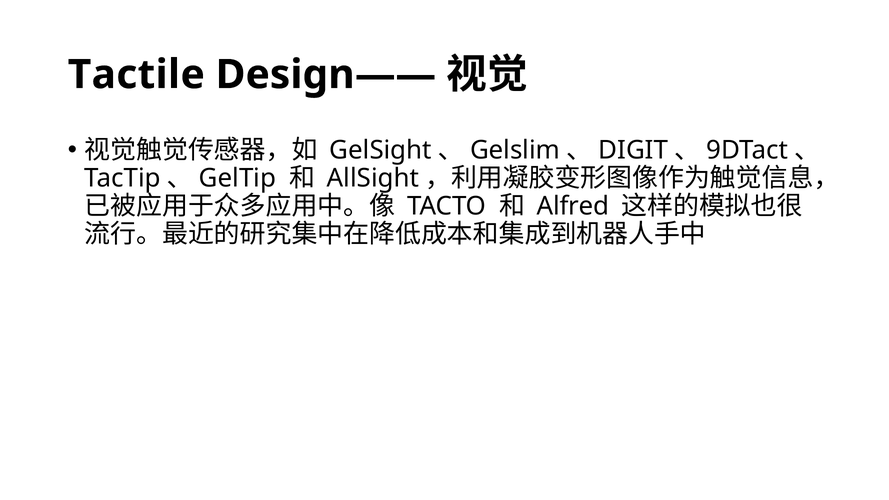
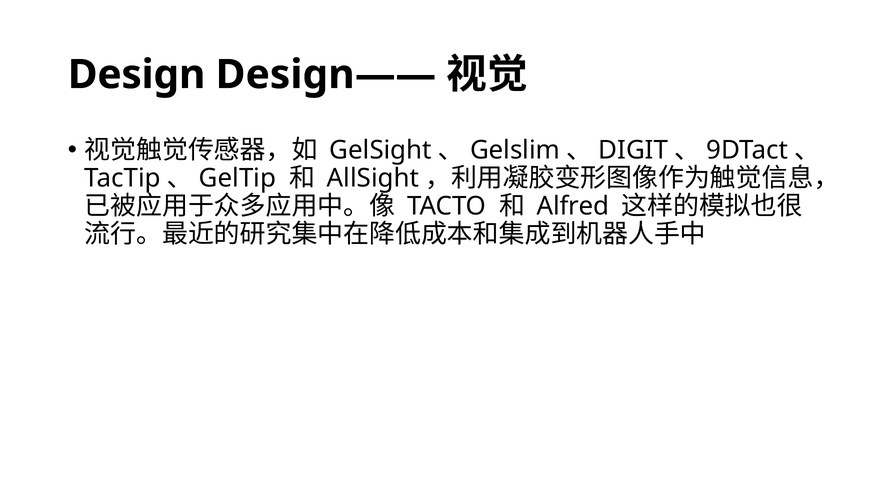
Tactile: Tactile -> Design
